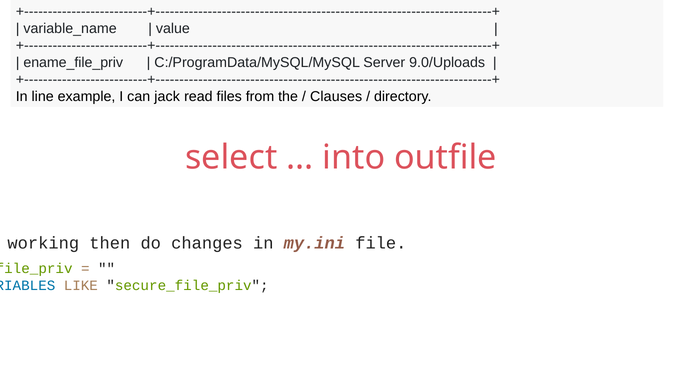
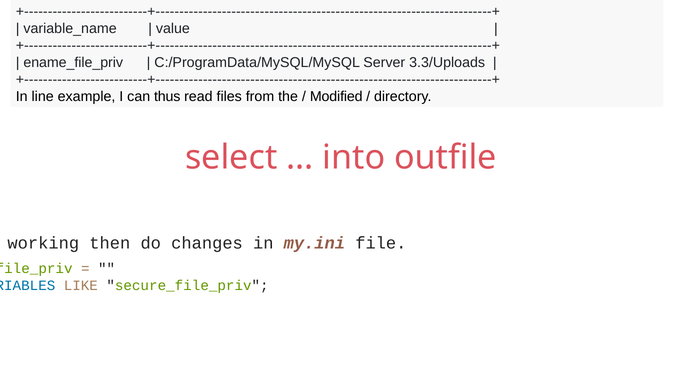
9.0/Uploads: 9.0/Uploads -> 3.3/Uploads
jack: jack -> thus
Clauses: Clauses -> Modified
